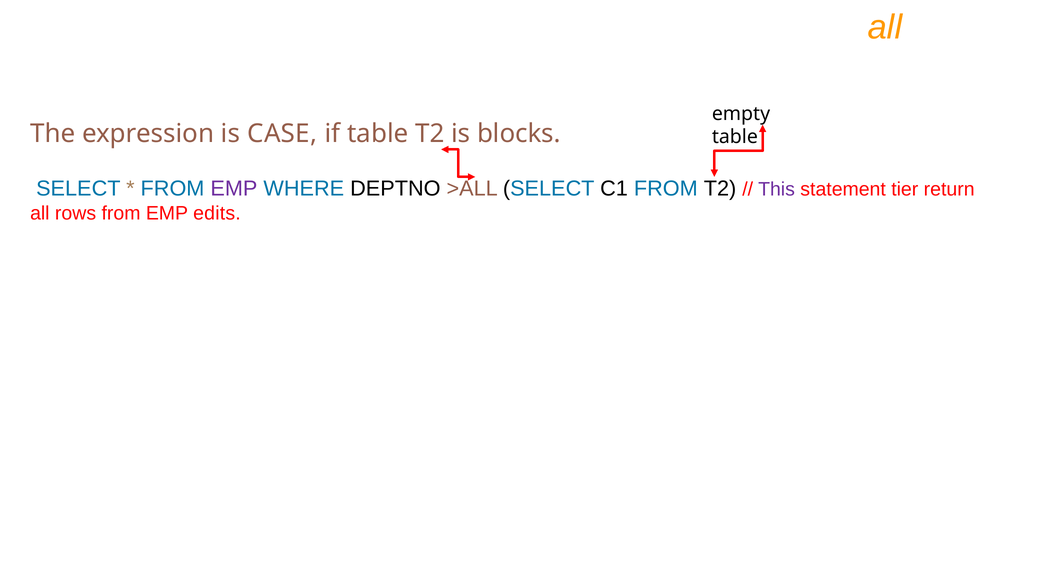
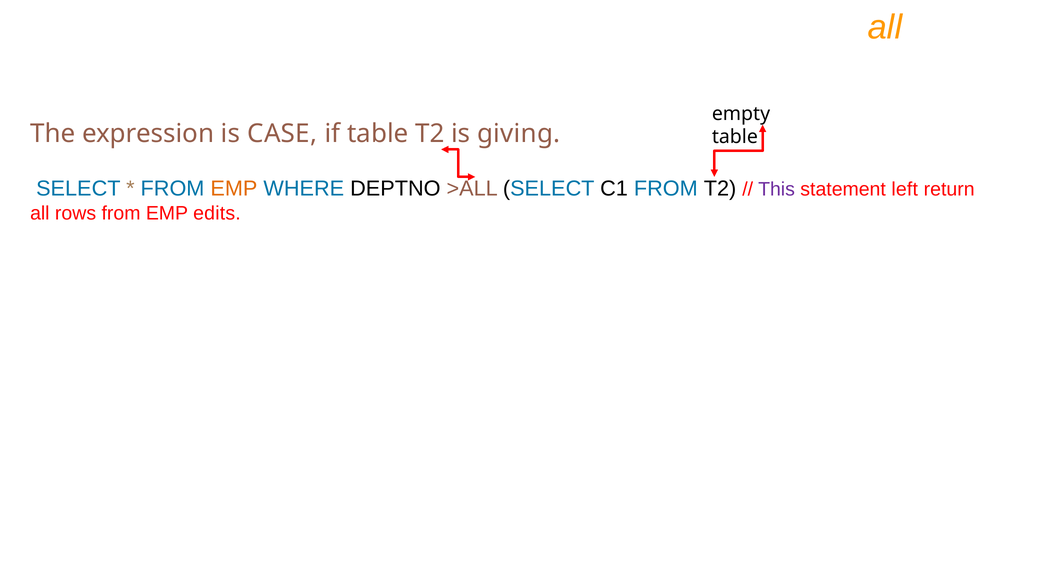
blocks: blocks -> giving
EMP at (234, 189) colour: purple -> orange
tier: tier -> left
